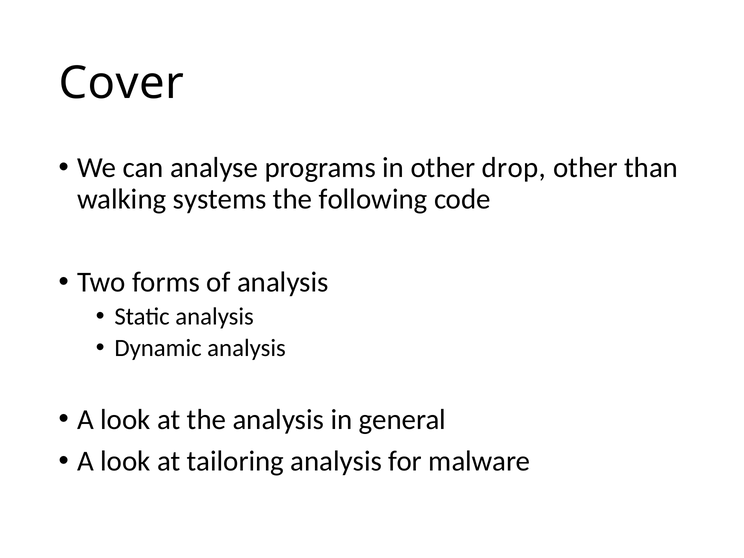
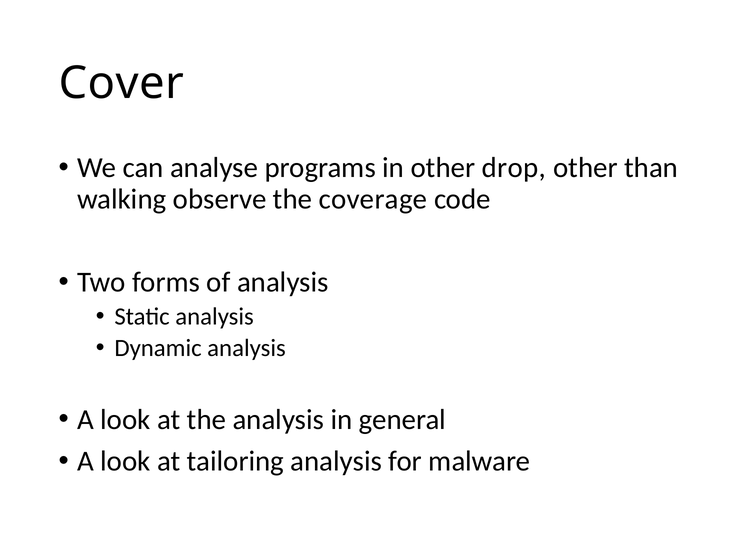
systems: systems -> observe
following: following -> coverage
